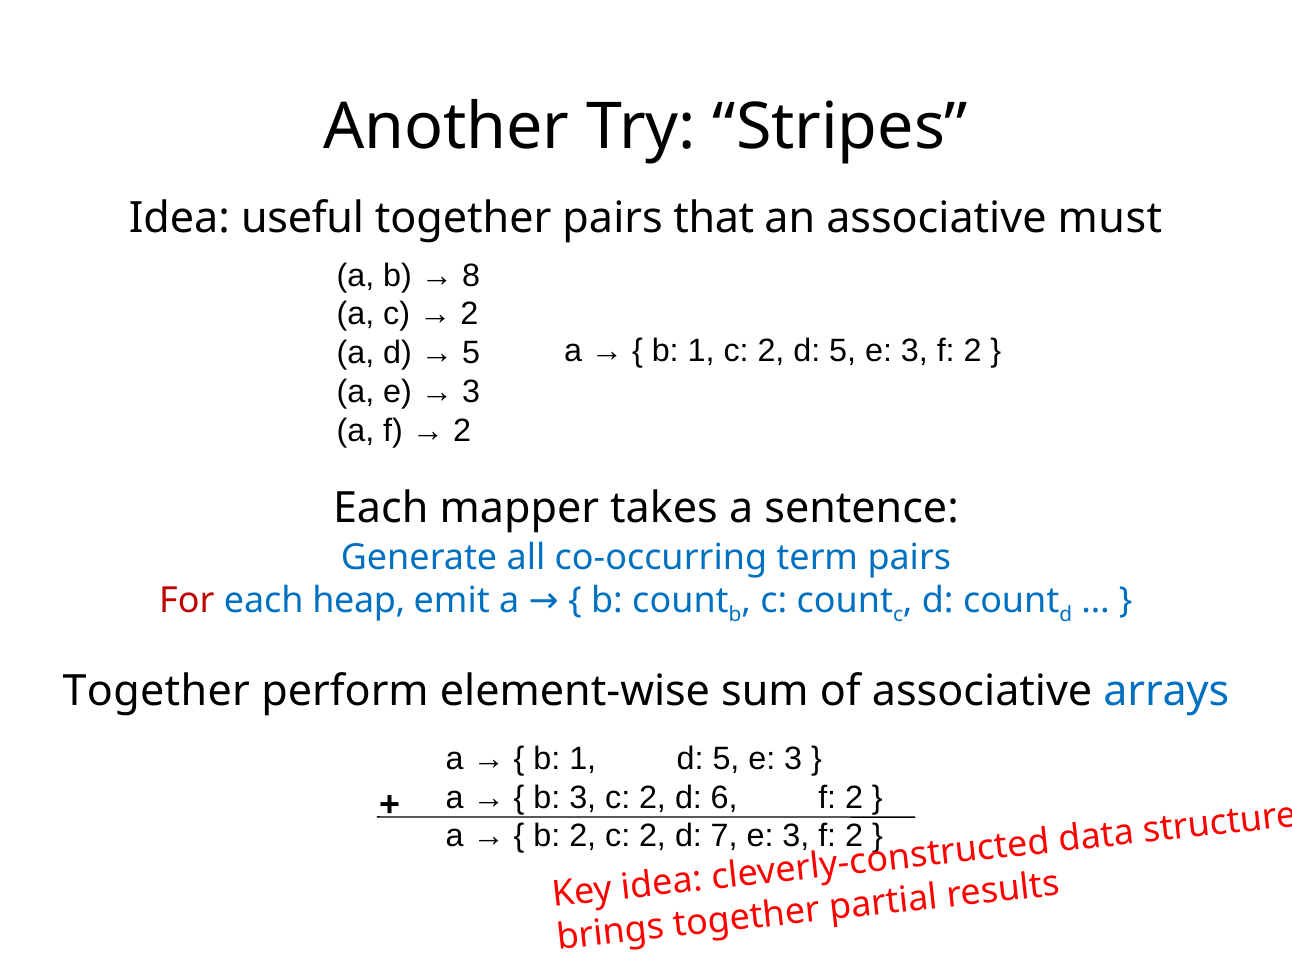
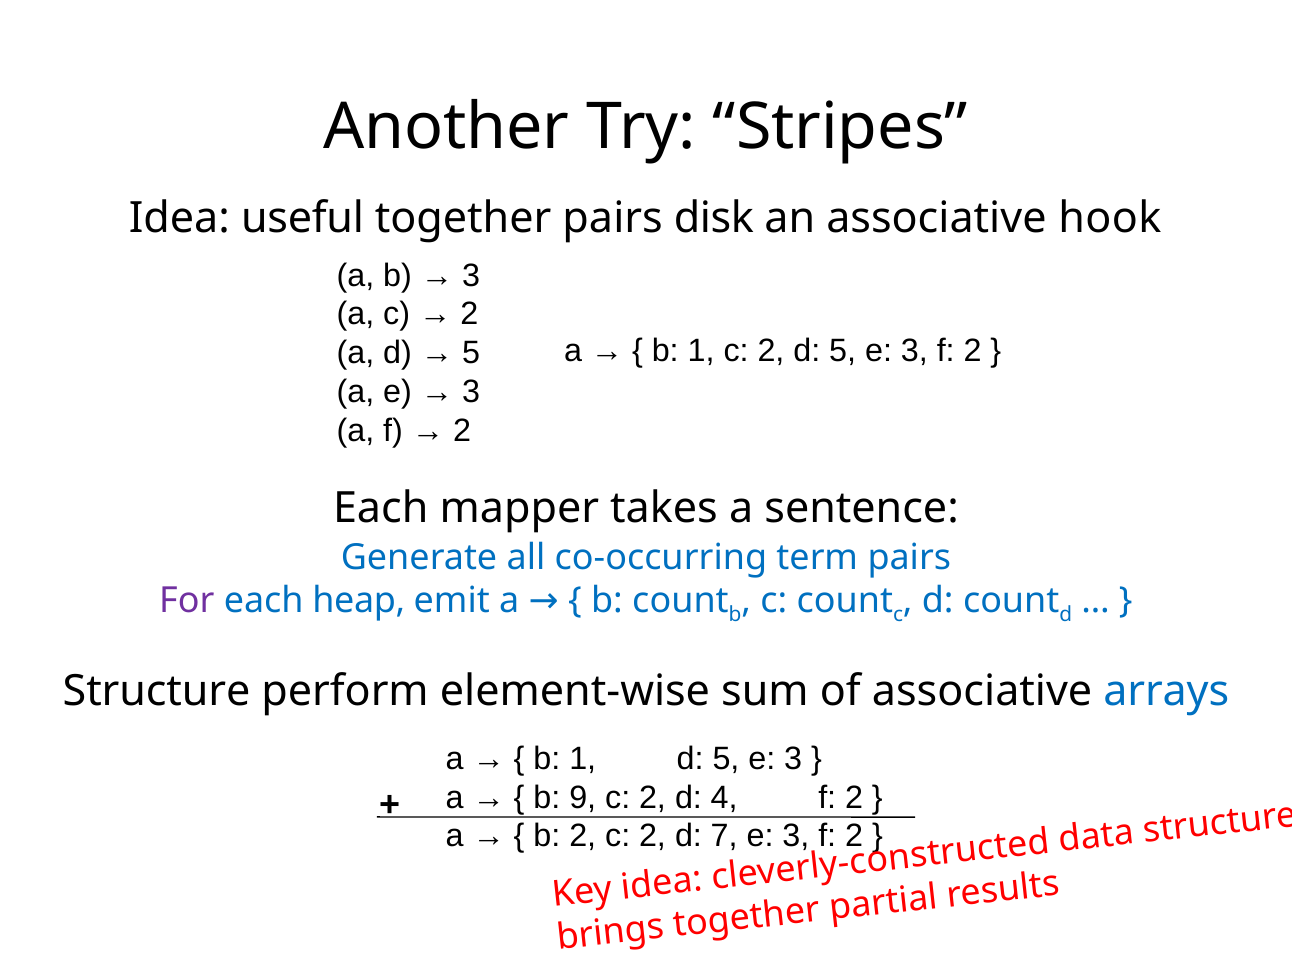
that: that -> disk
must: must -> hook
8 at (471, 276): 8 -> 3
For colour: red -> purple
Together at (156, 691): Together -> Structure
b 3: 3 -> 9
6: 6 -> 4
